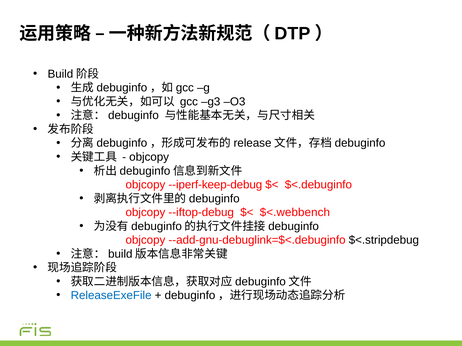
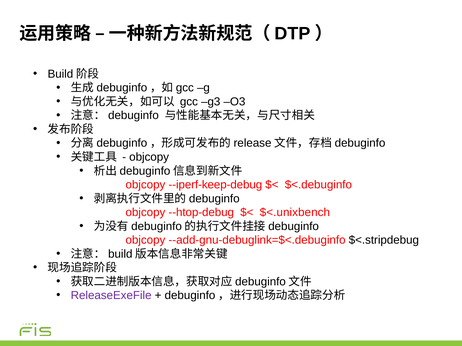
--iftop-debug: --iftop-debug -> --htop-debug
$<.webbench: $<.webbench -> $<.unixbench
ReleaseExeFile colour: blue -> purple
